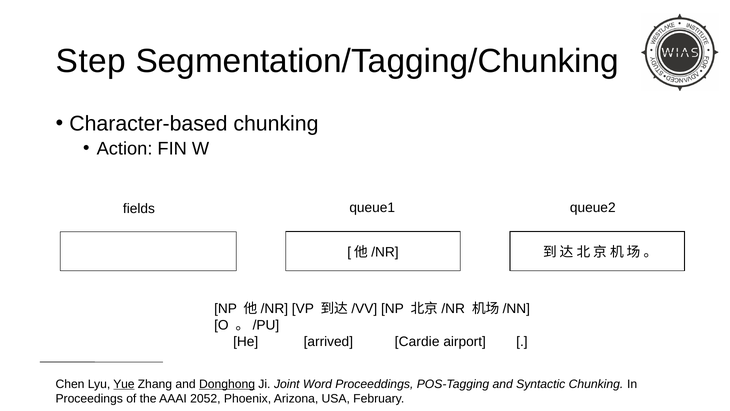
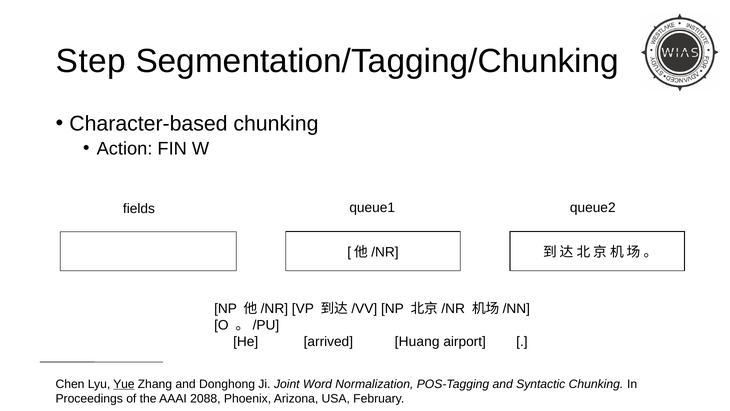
Cardie: Cardie -> Huang
Donghong underline: present -> none
Proceeddings: Proceeddings -> Normalization
2052: 2052 -> 2088
